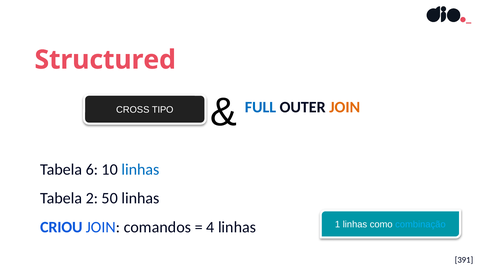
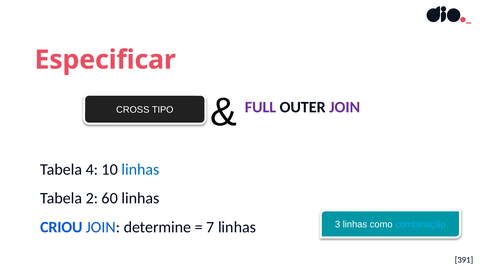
Structured: Structured -> Especificar
FULL colour: blue -> purple
JOIN at (345, 107) colour: orange -> purple
6: 6 -> 4
50: 50 -> 60
comandos: comandos -> determine
4: 4 -> 7
1: 1 -> 3
